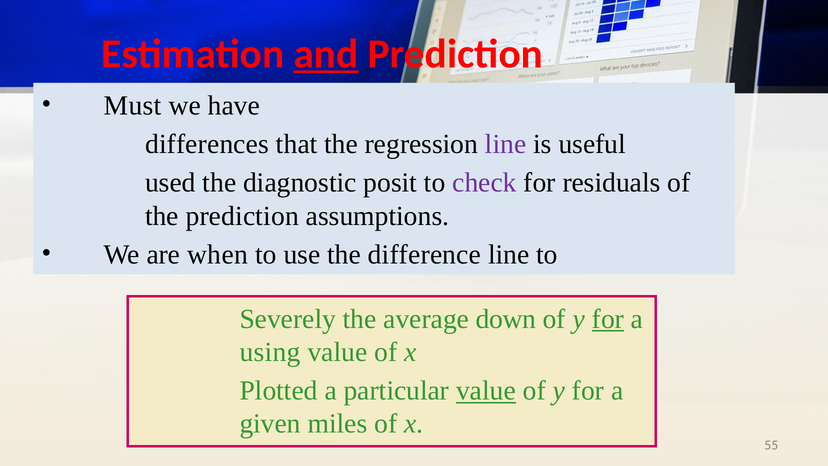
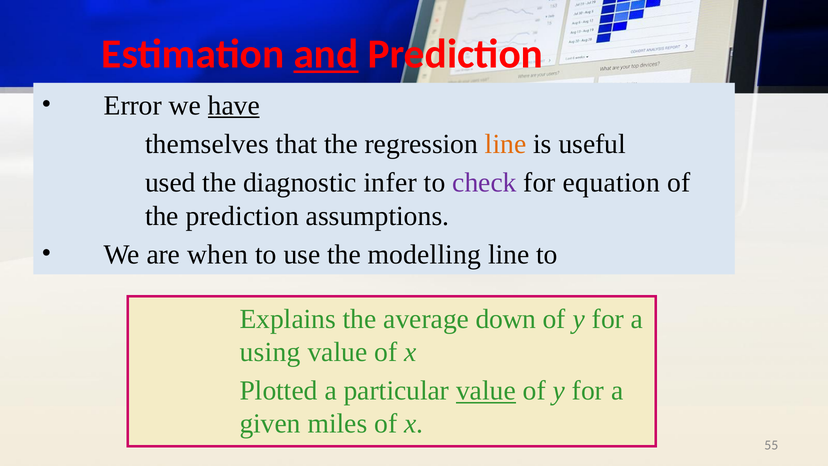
Must: Must -> Error
have underline: none -> present
differences: differences -> themselves
line at (506, 144) colour: purple -> orange
posit: posit -> infer
residuals: residuals -> equation
difference: difference -> modelling
Severely: Severely -> Explains
for at (608, 319) underline: present -> none
